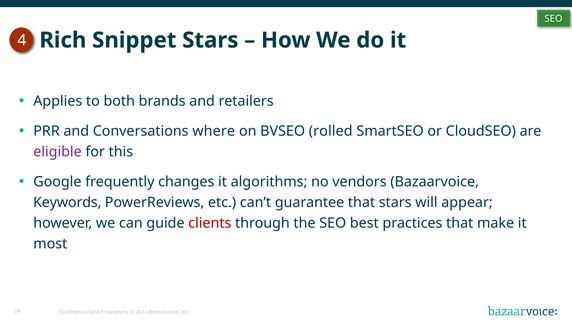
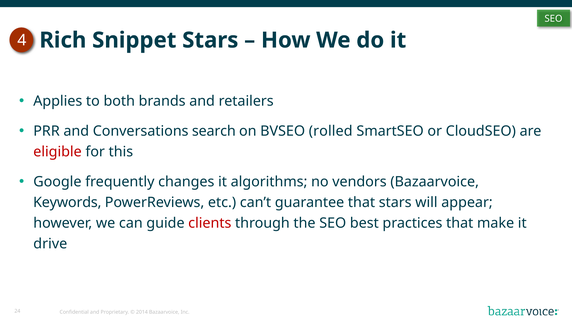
where: where -> search
eligible colour: purple -> red
most: most -> drive
